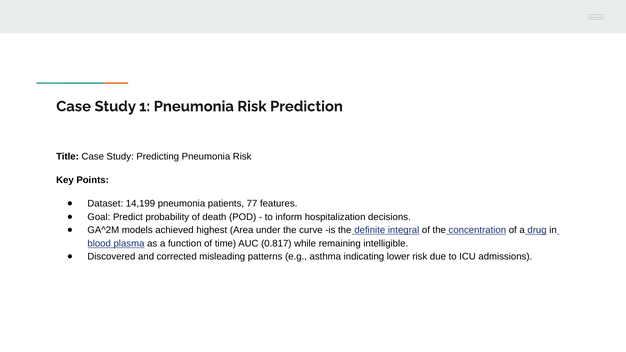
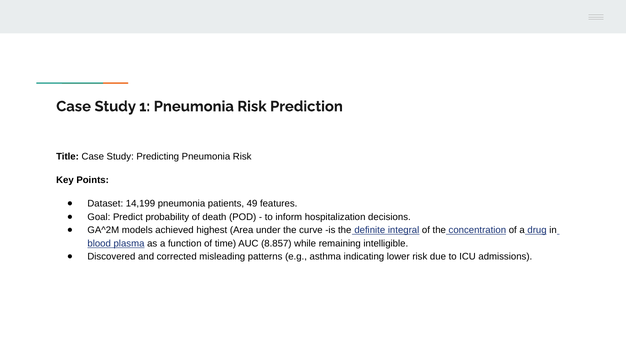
77: 77 -> 49
0.817: 0.817 -> 8.857
